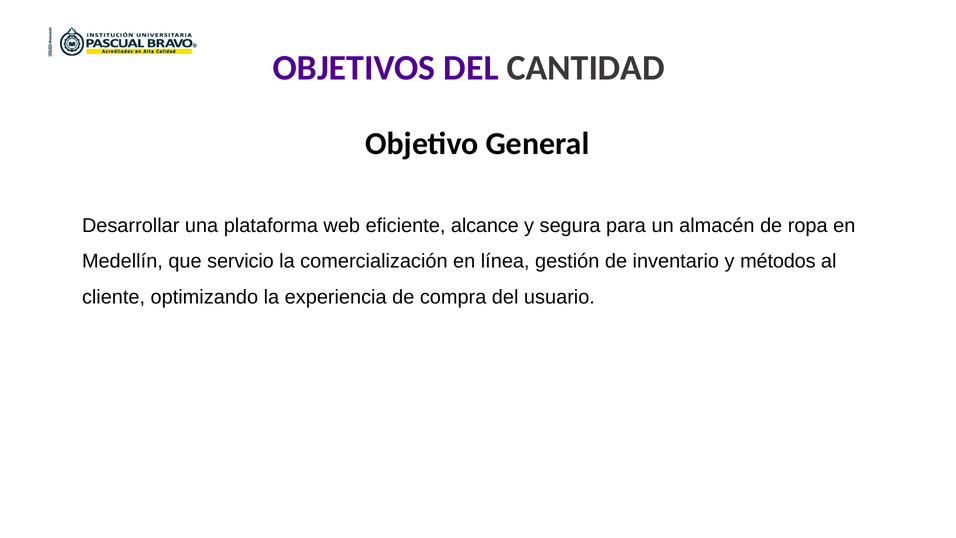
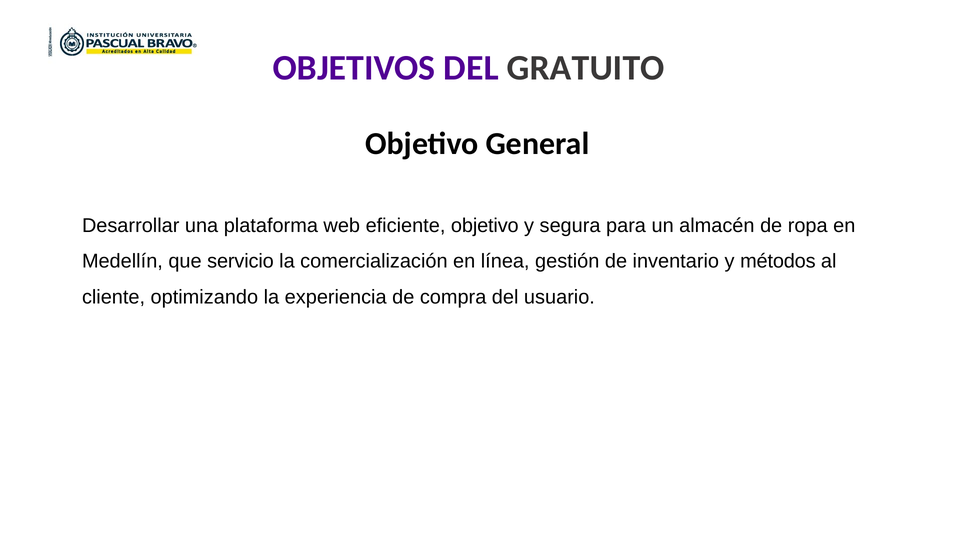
CANTIDAD: CANTIDAD -> GRATUITO
eficiente alcance: alcance -> objetivo
